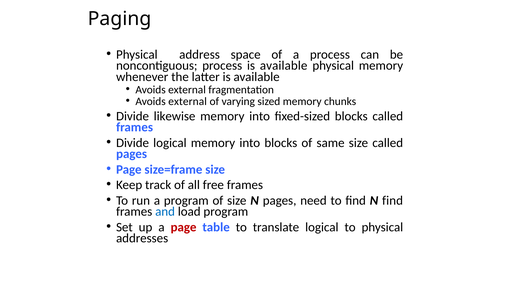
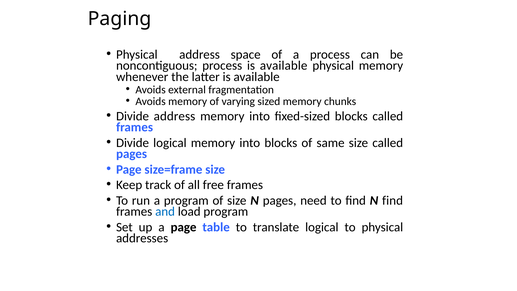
external at (188, 101): external -> memory
Divide likewise: likewise -> address
page at (184, 227) colour: red -> black
